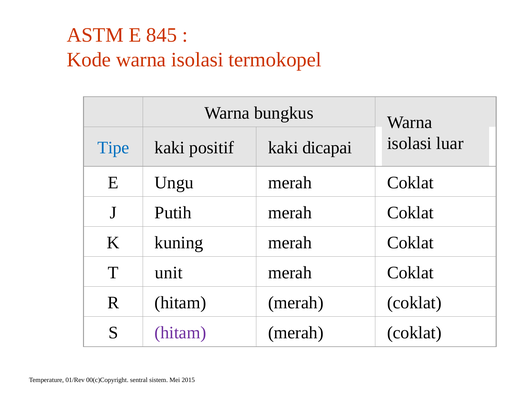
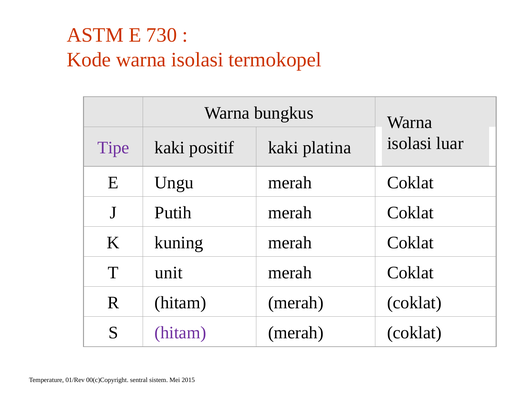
845: 845 -> 730
Tipe colour: blue -> purple
dicapai: dicapai -> platina
